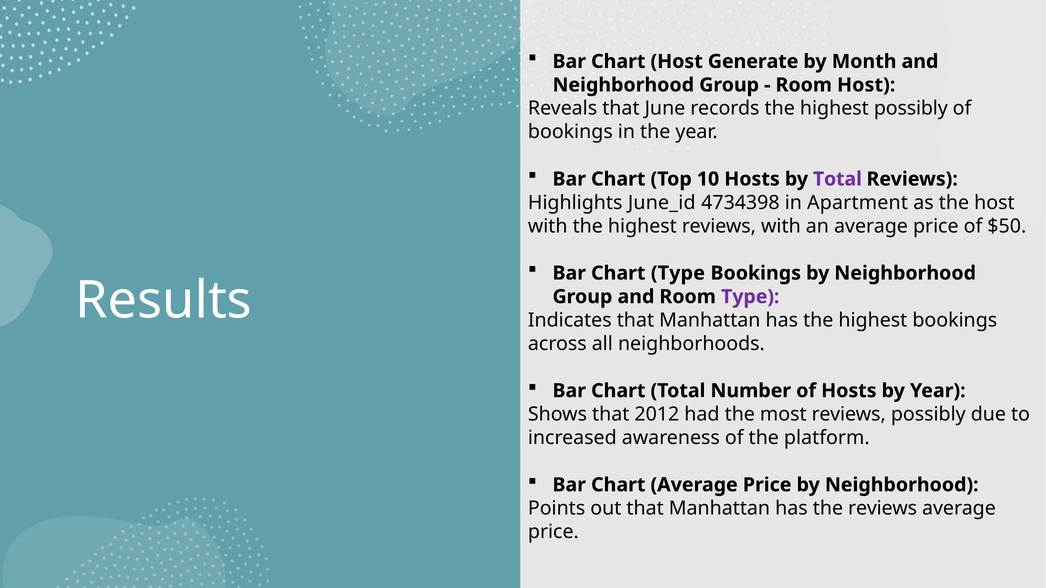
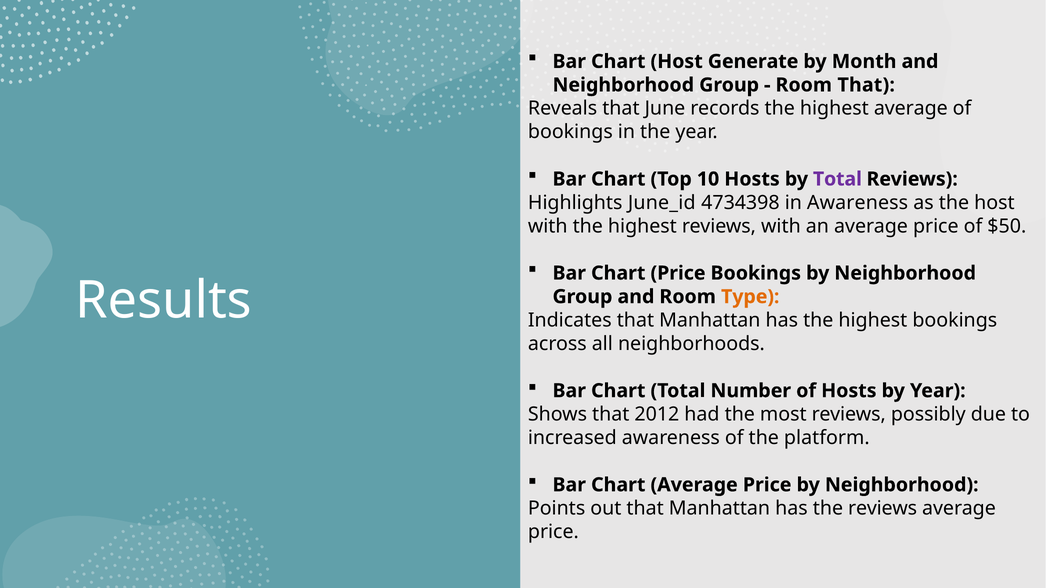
Room Host: Host -> That
highest possibly: possibly -> average
in Apartment: Apartment -> Awareness
Chart Type: Type -> Price
Type at (750, 297) colour: purple -> orange
